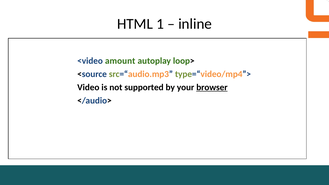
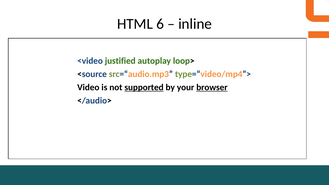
1: 1 -> 6
amount: amount -> justified
supported underline: none -> present
